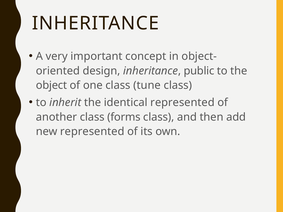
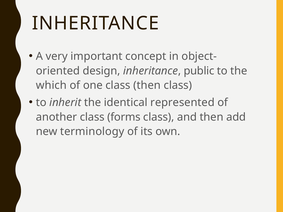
object: object -> which
class tune: tune -> then
new represented: represented -> terminology
